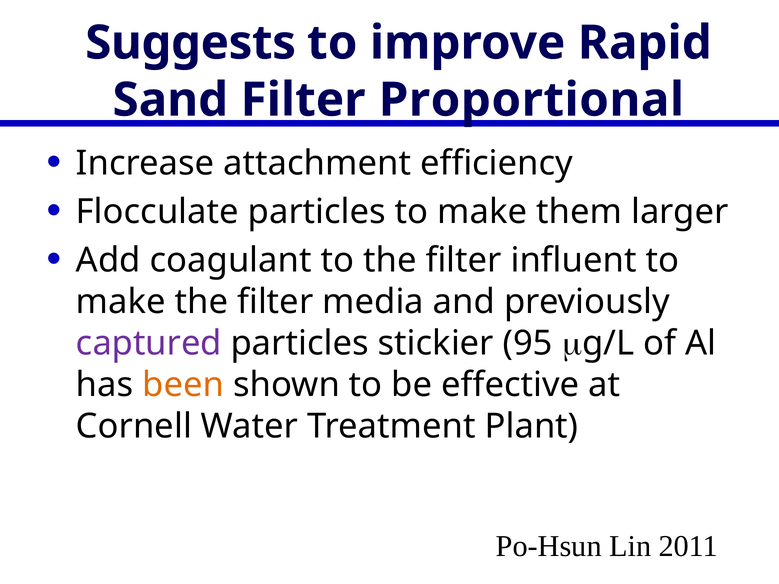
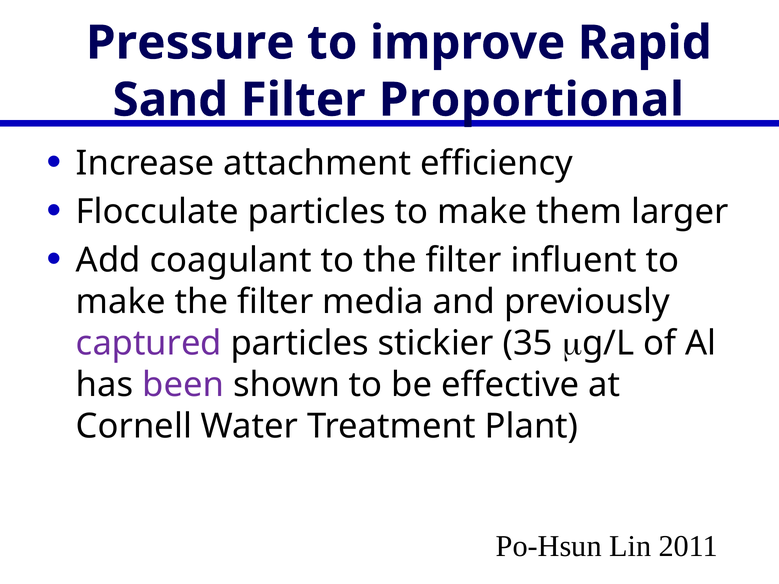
Suggests: Suggests -> Pressure
95: 95 -> 35
been colour: orange -> purple
